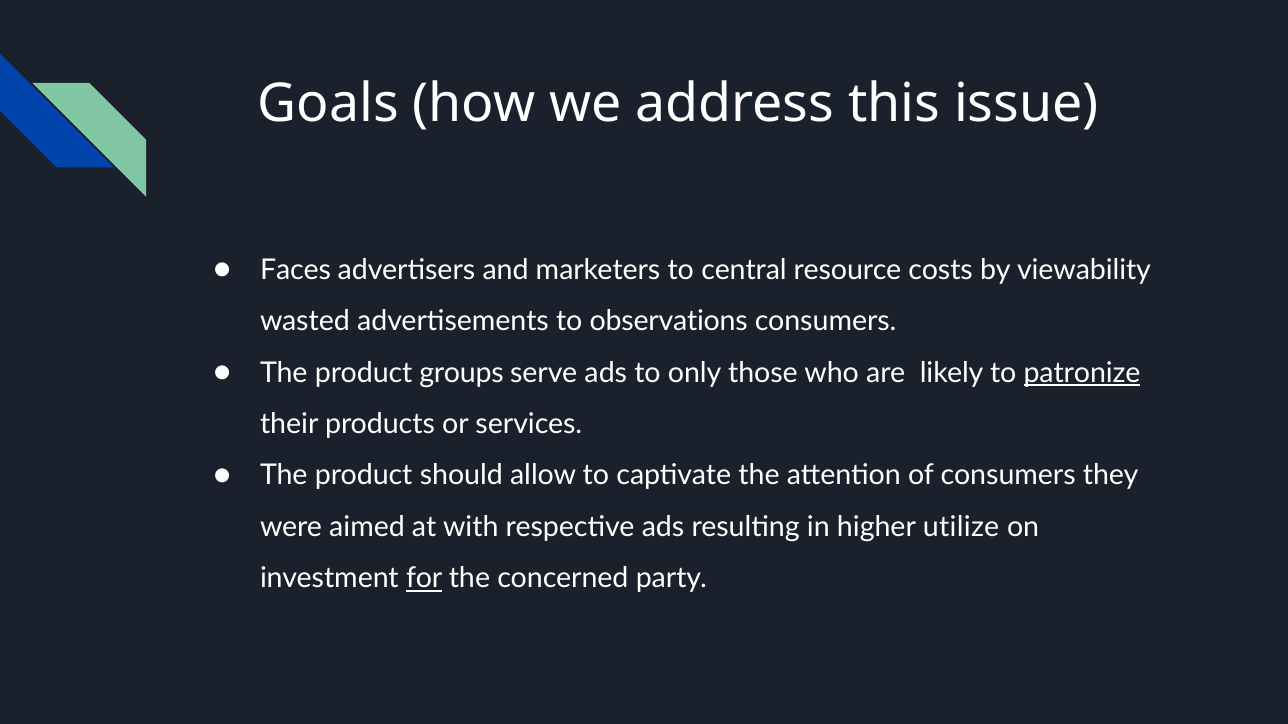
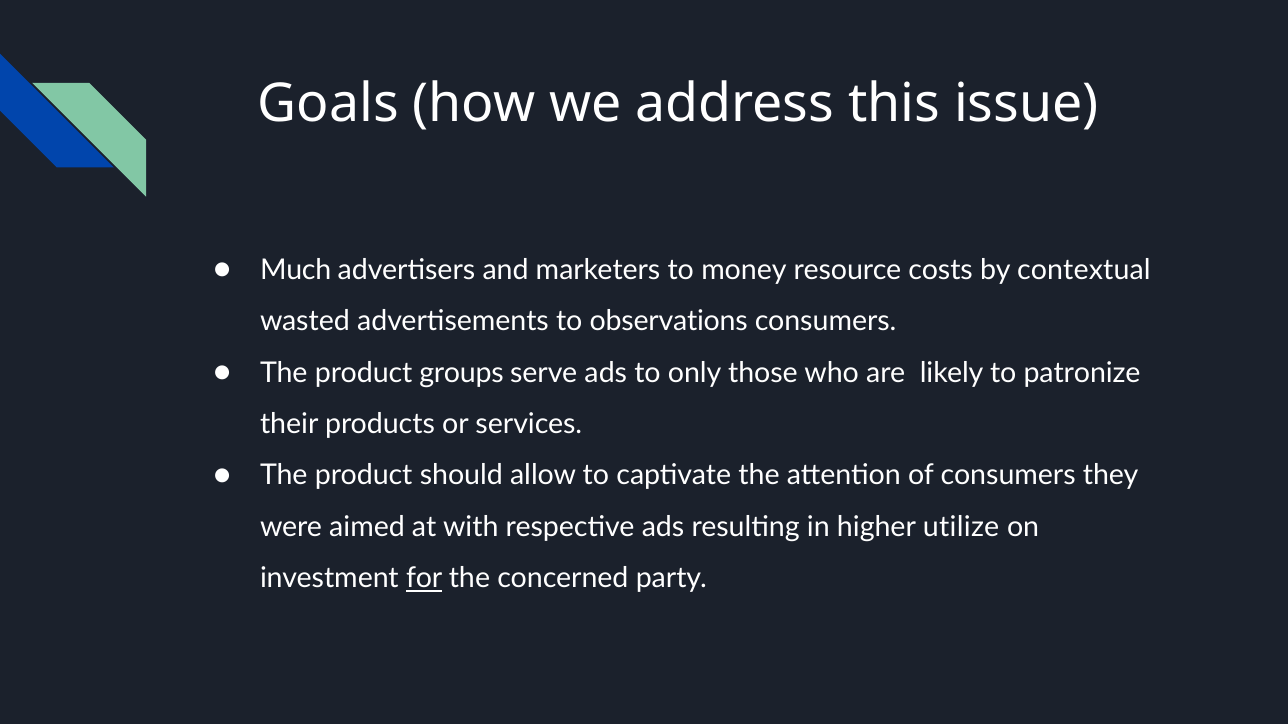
Faces: Faces -> Much
central: central -> money
viewability: viewability -> contextual
patronize underline: present -> none
